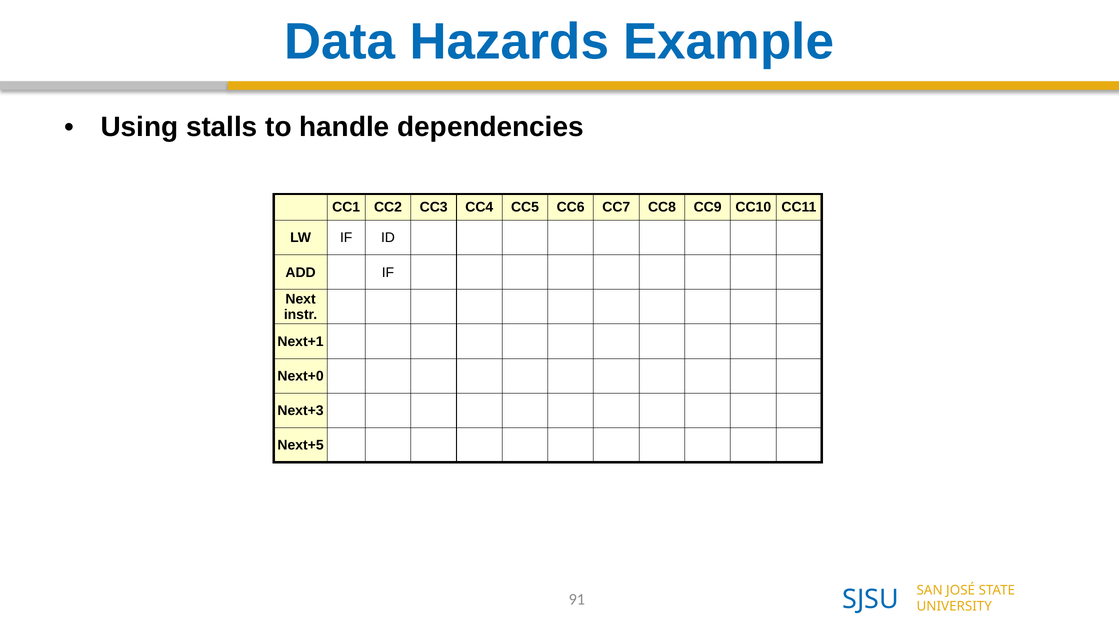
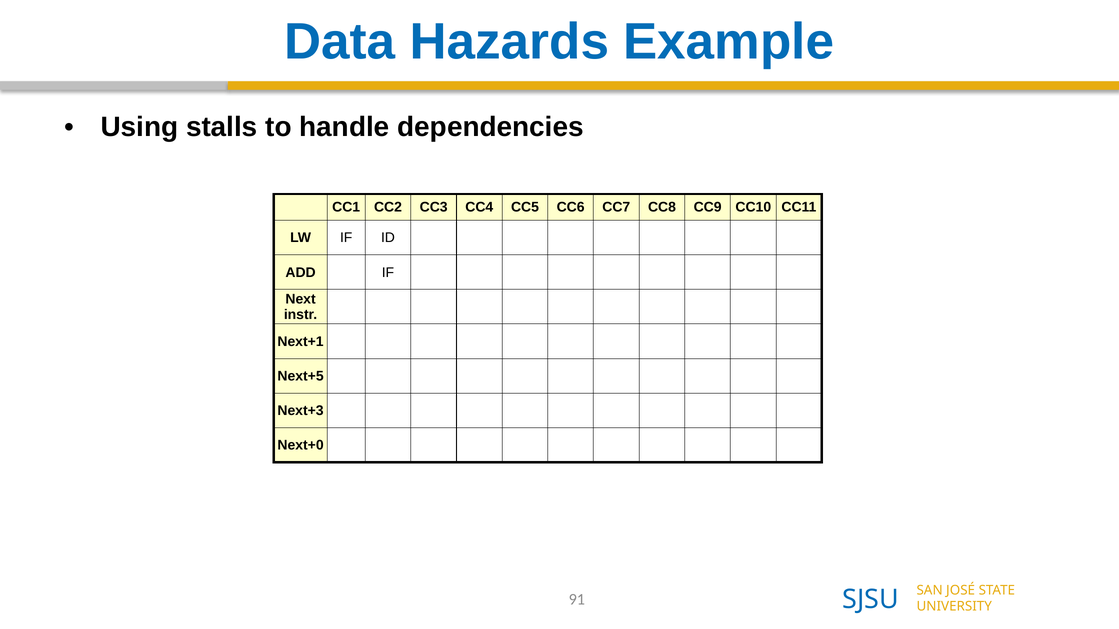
Next+0: Next+0 -> Next+5
Next+5: Next+5 -> Next+0
